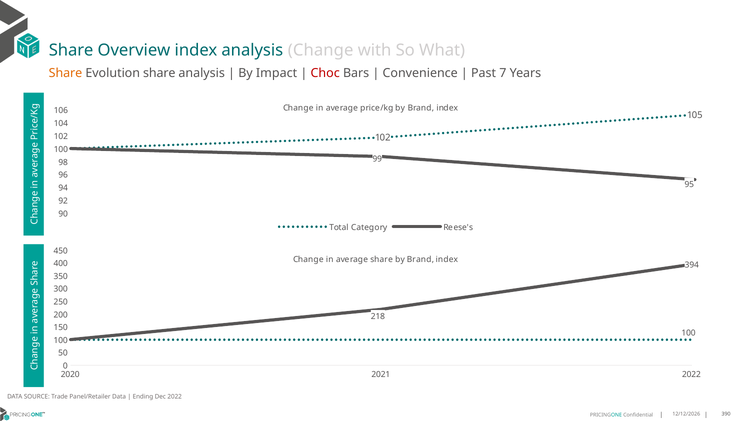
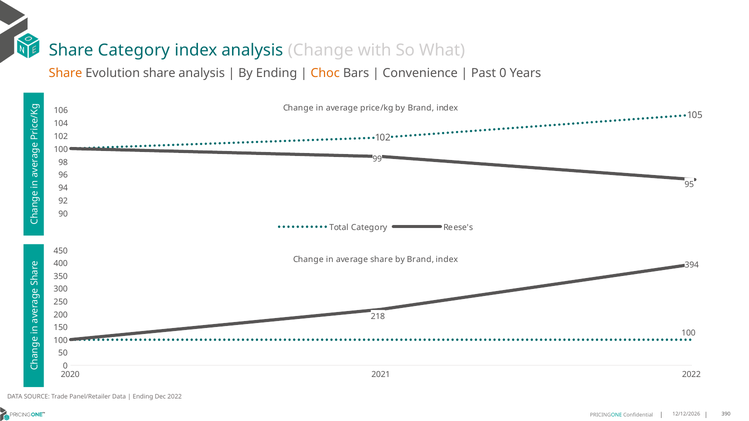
Share Overview: Overview -> Category
By Impact: Impact -> Ending
Choc colour: red -> orange
Past 7: 7 -> 0
